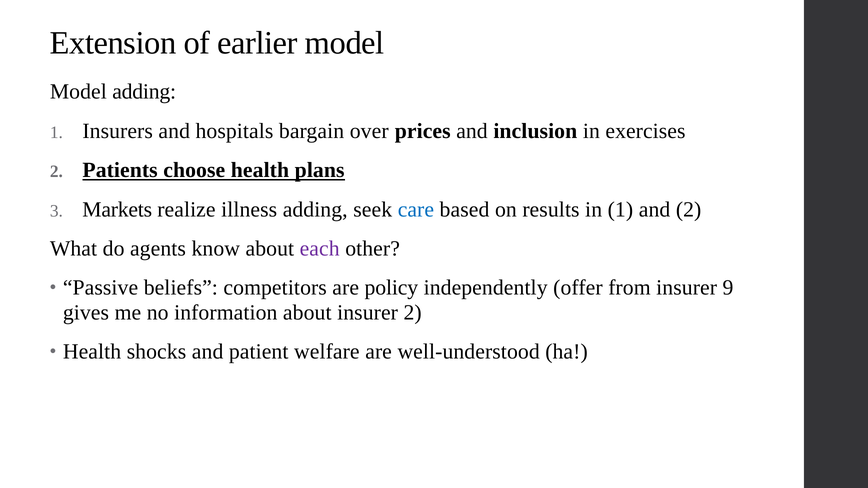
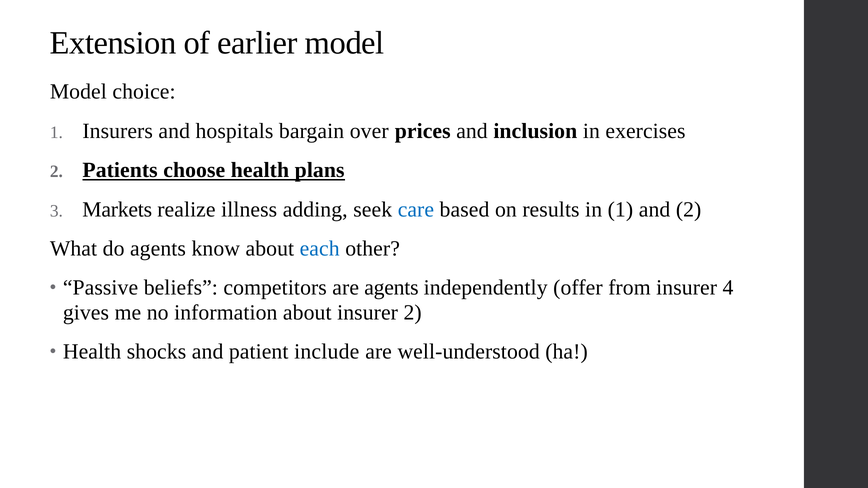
Model adding: adding -> choice
each colour: purple -> blue
are policy: policy -> agents
9: 9 -> 4
welfare: welfare -> include
